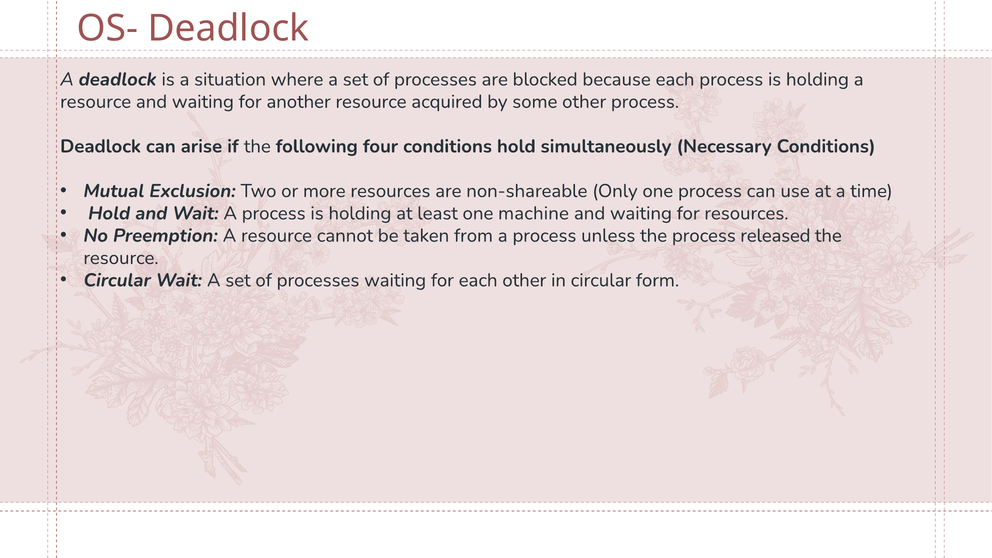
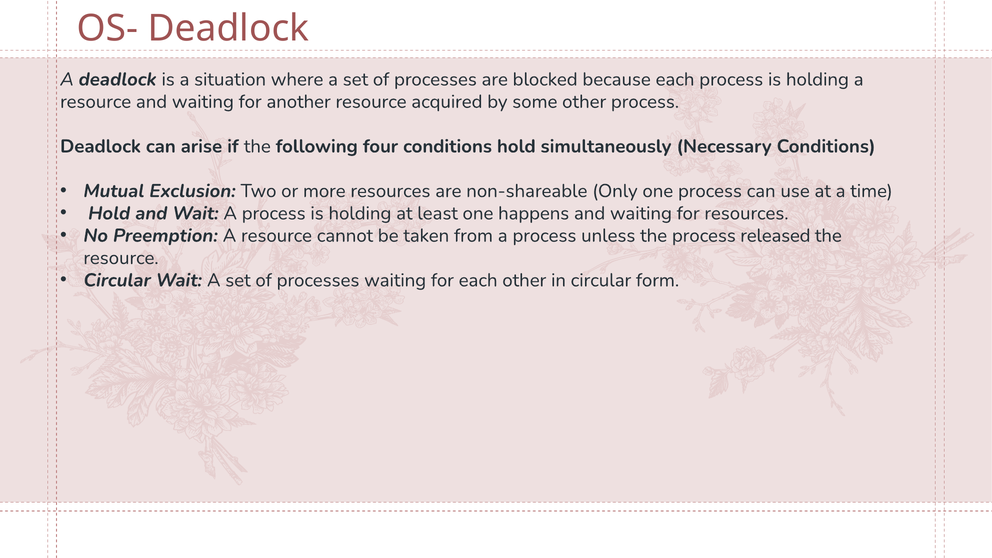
machine: machine -> happens
